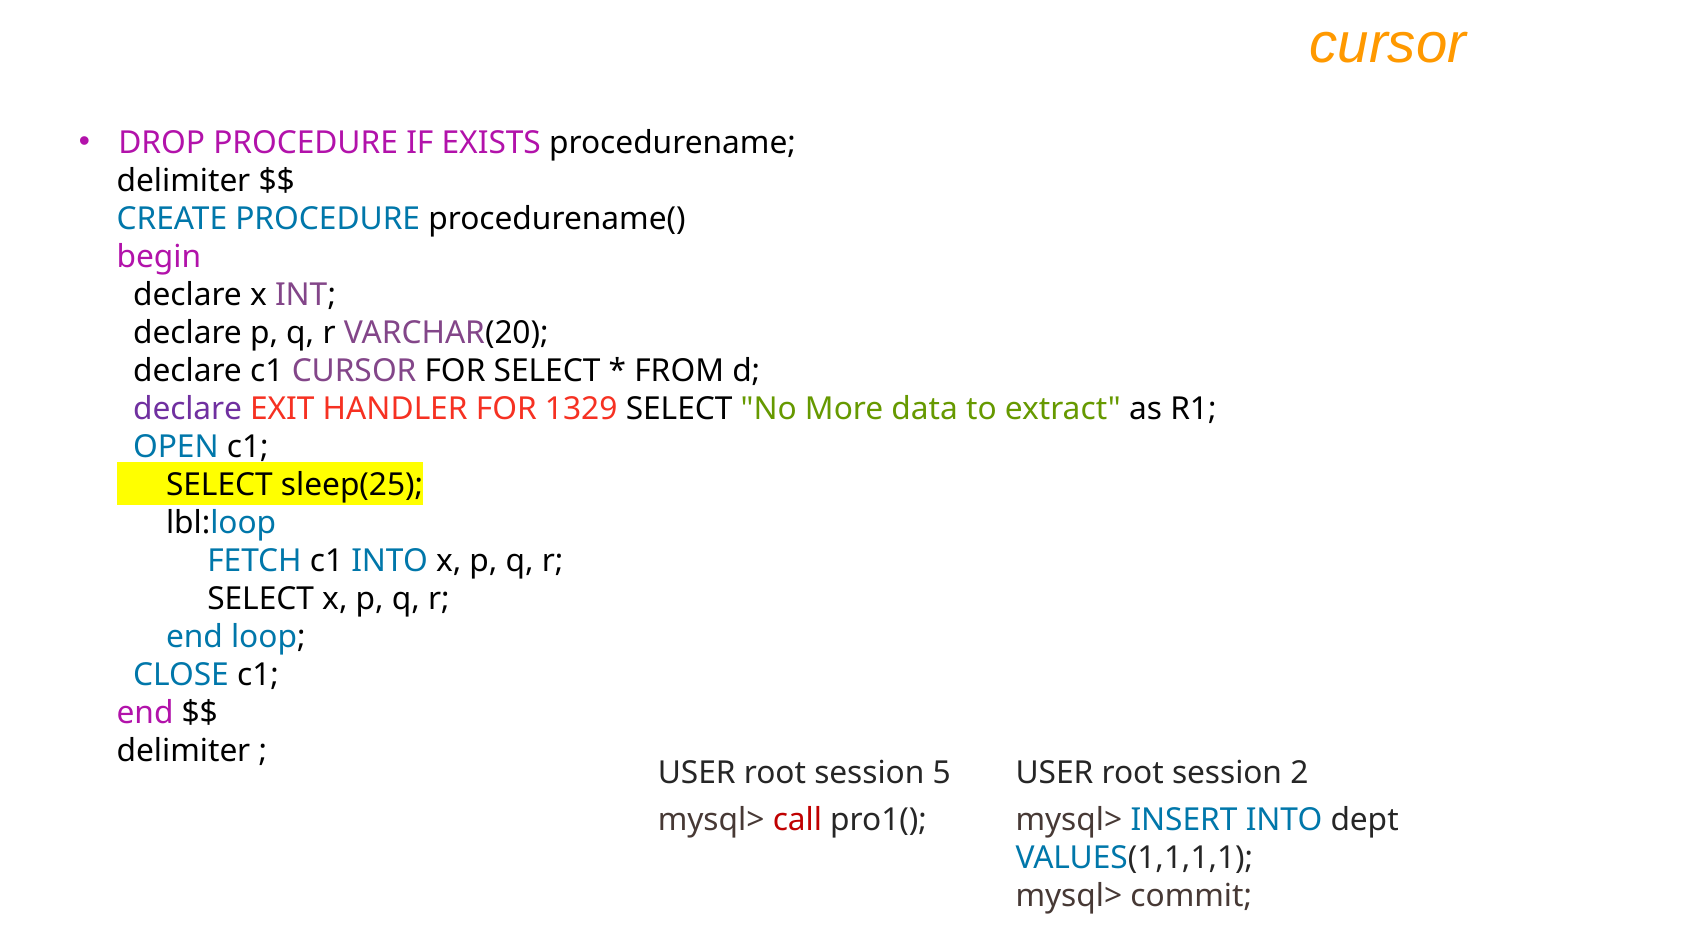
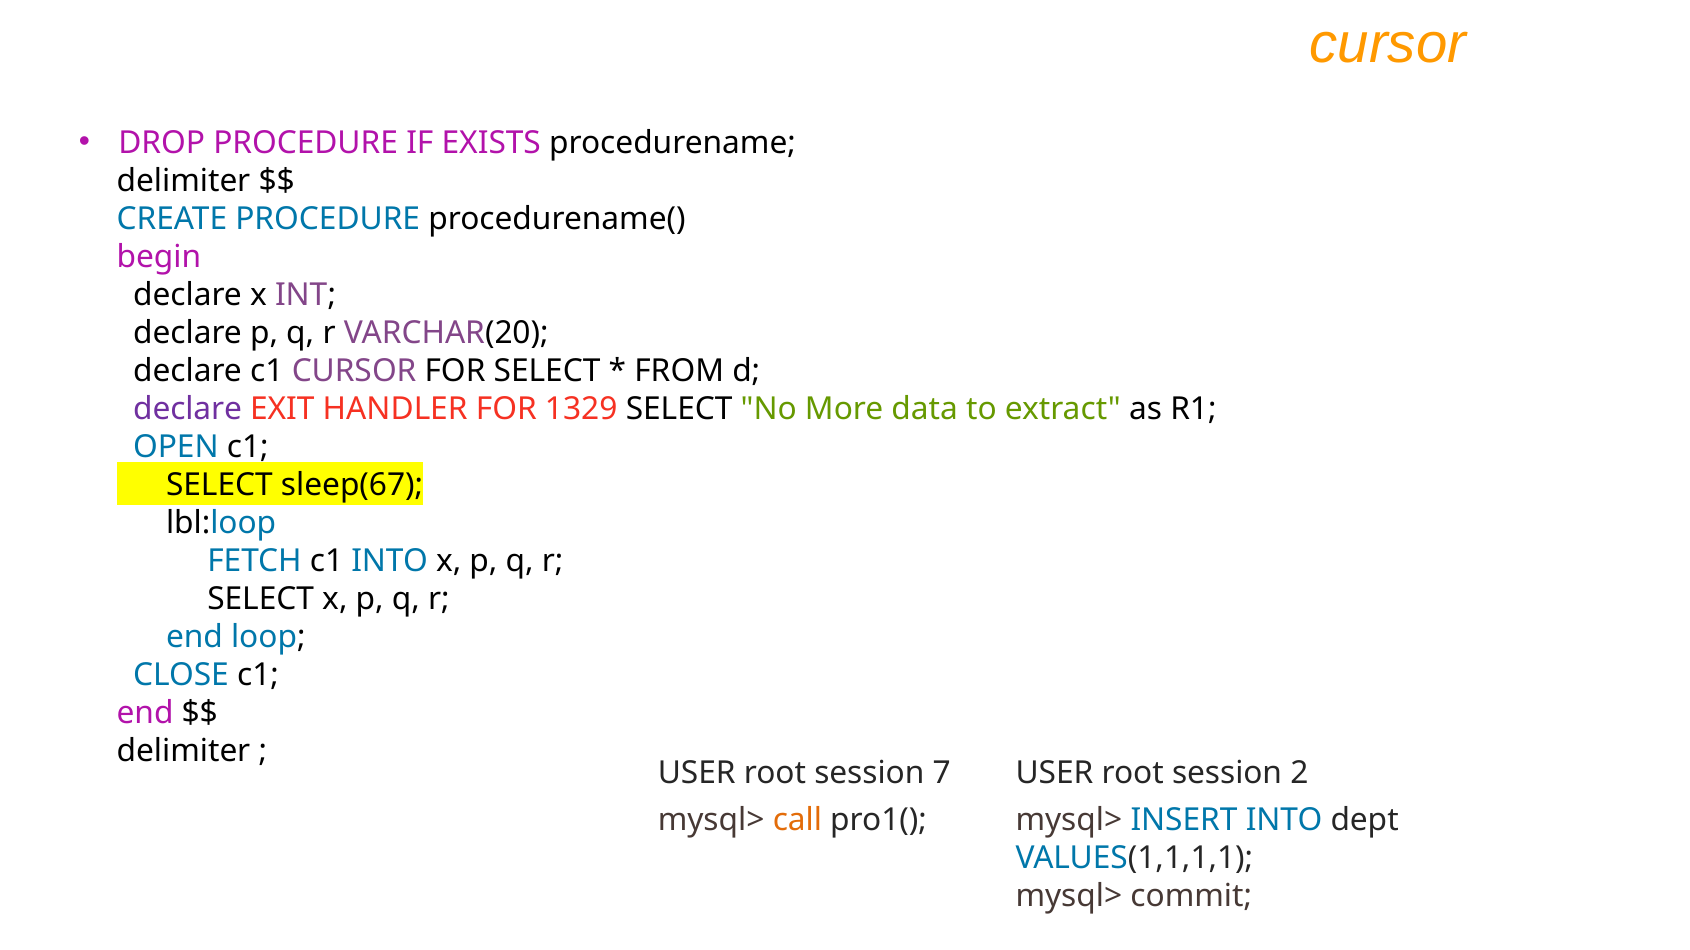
sleep(25: sleep(25 -> sleep(67
5: 5 -> 7
call colour: red -> orange
